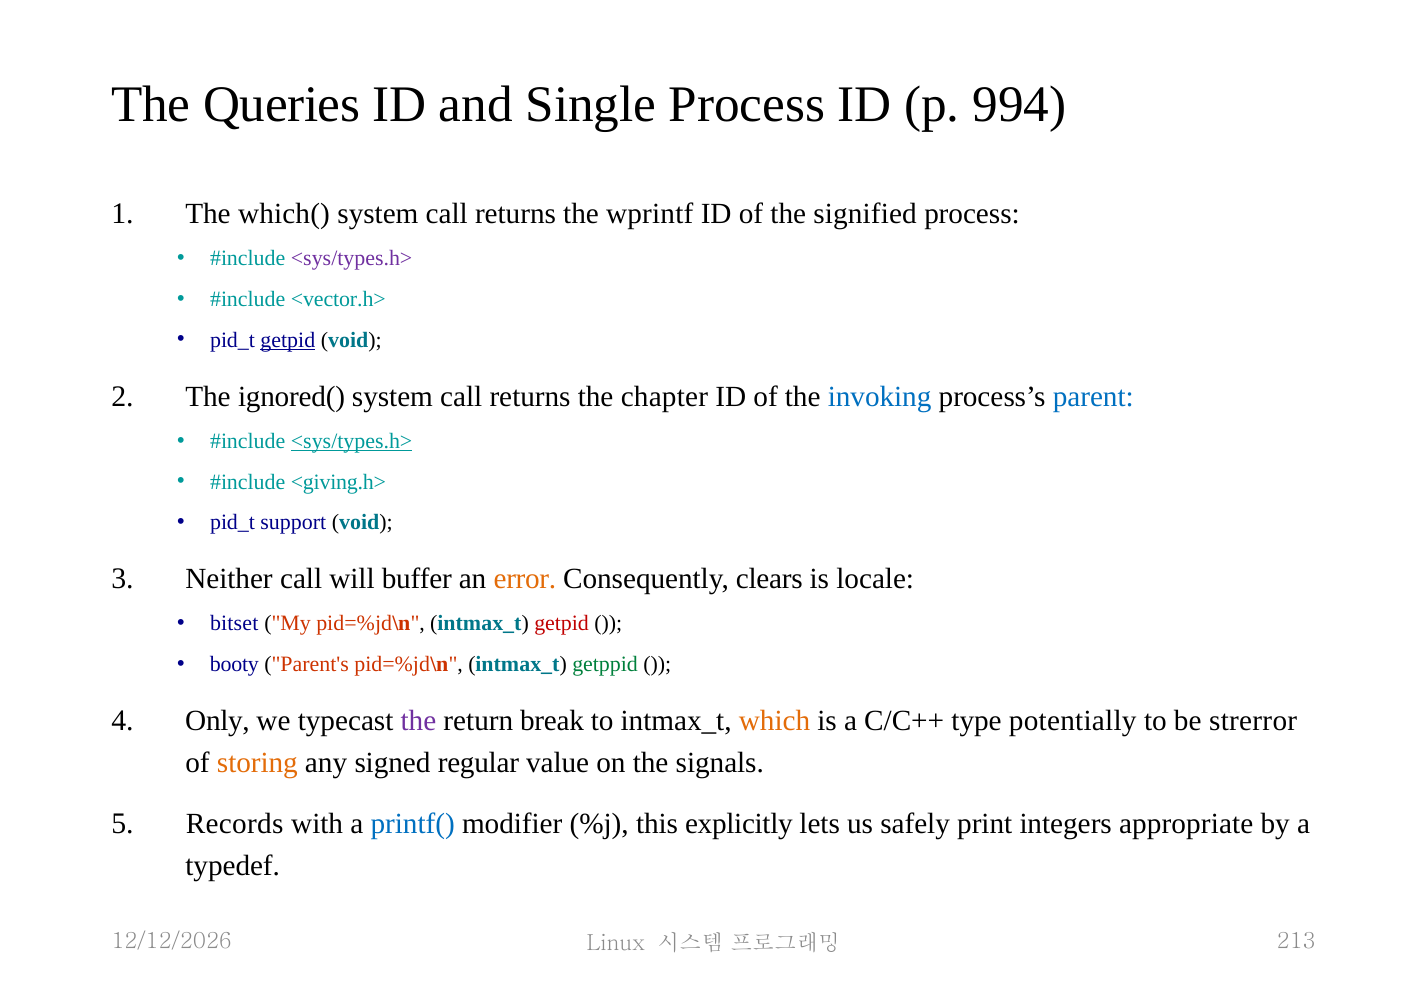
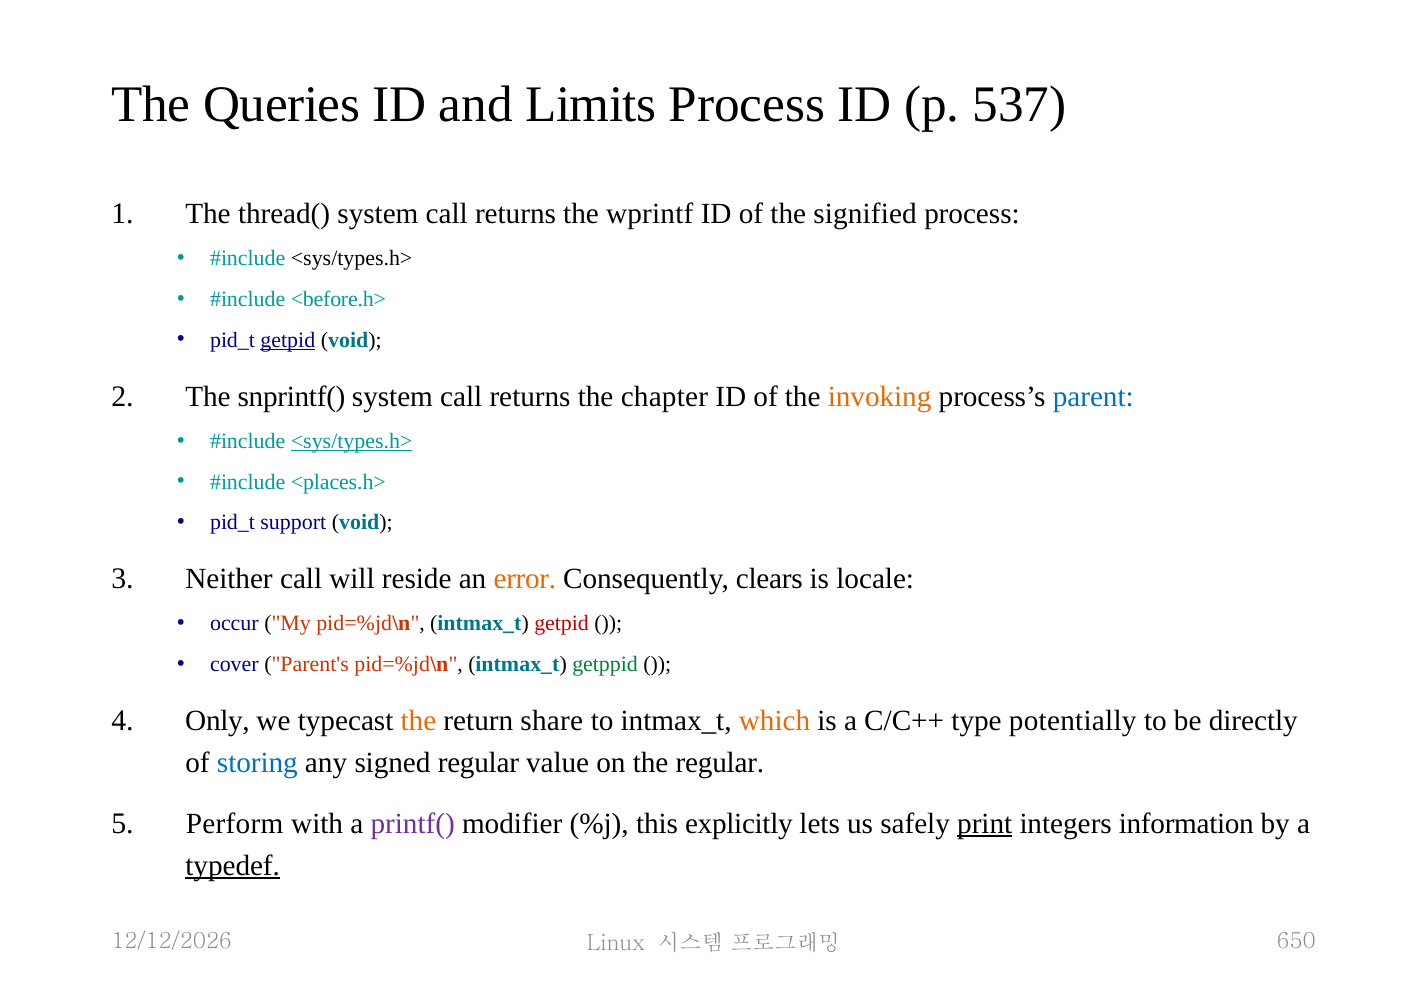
Single: Single -> Limits
994: 994 -> 537
which(: which( -> thread(
<sys/types.h> at (352, 259) colour: purple -> black
<vector.h>: <vector.h> -> <before.h>
ignored(: ignored( -> snprintf(
invoking colour: blue -> orange
<giving.h>: <giving.h> -> <places.h>
buffer: buffer -> reside
bitset: bitset -> occur
booty: booty -> cover
the at (418, 721) colour: purple -> orange
break: break -> share
strerror: strerror -> directly
storing colour: orange -> blue
the signals: signals -> regular
Records: Records -> Perform
printf( colour: blue -> purple
print underline: none -> present
appropriate: appropriate -> information
typedef underline: none -> present
213: 213 -> 650
